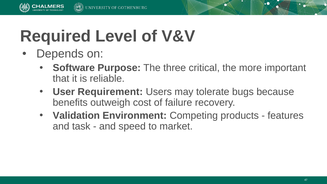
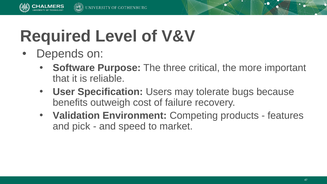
Requirement: Requirement -> Specification
task: task -> pick
